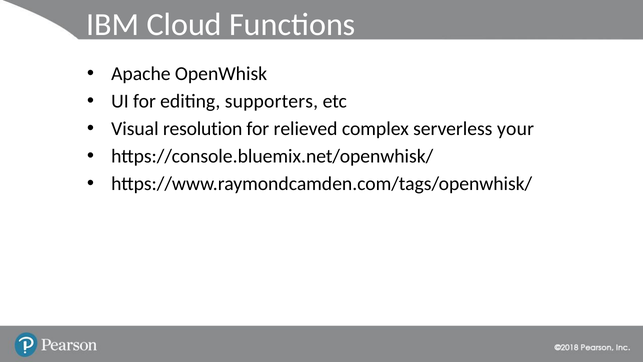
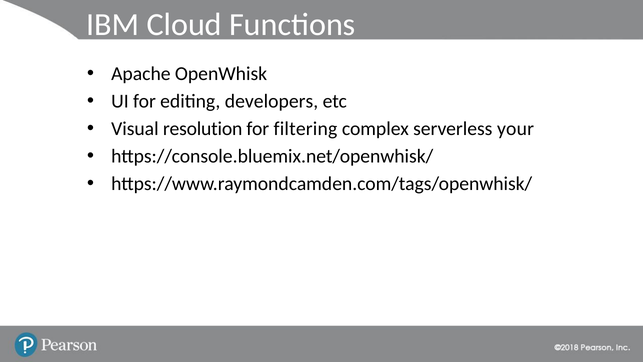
supporters: supporters -> developers
relieved: relieved -> filtering
